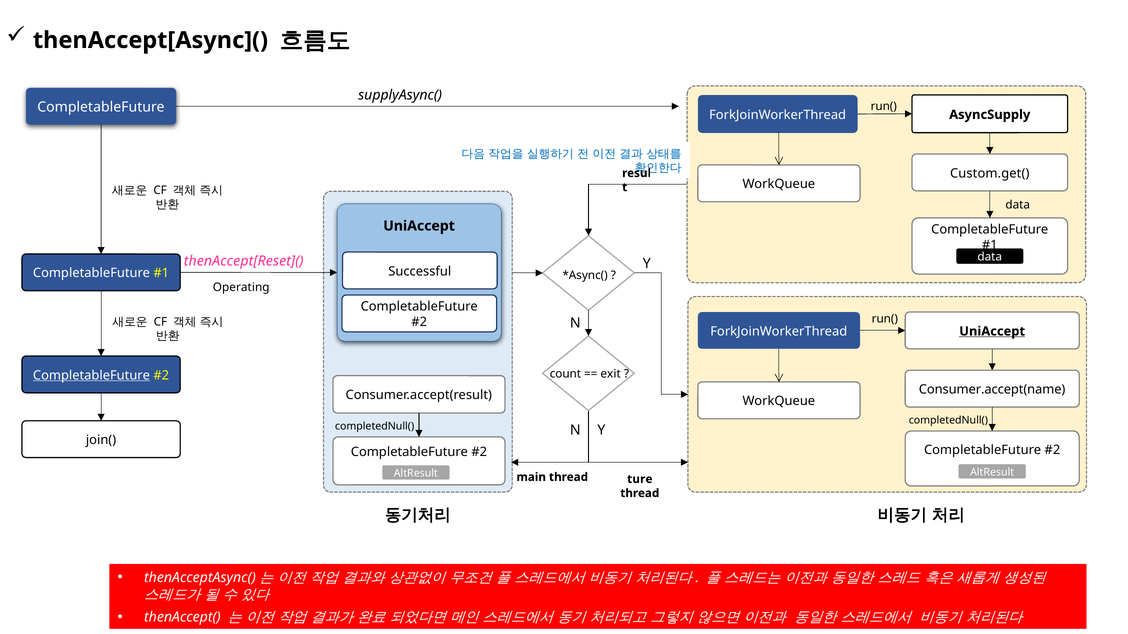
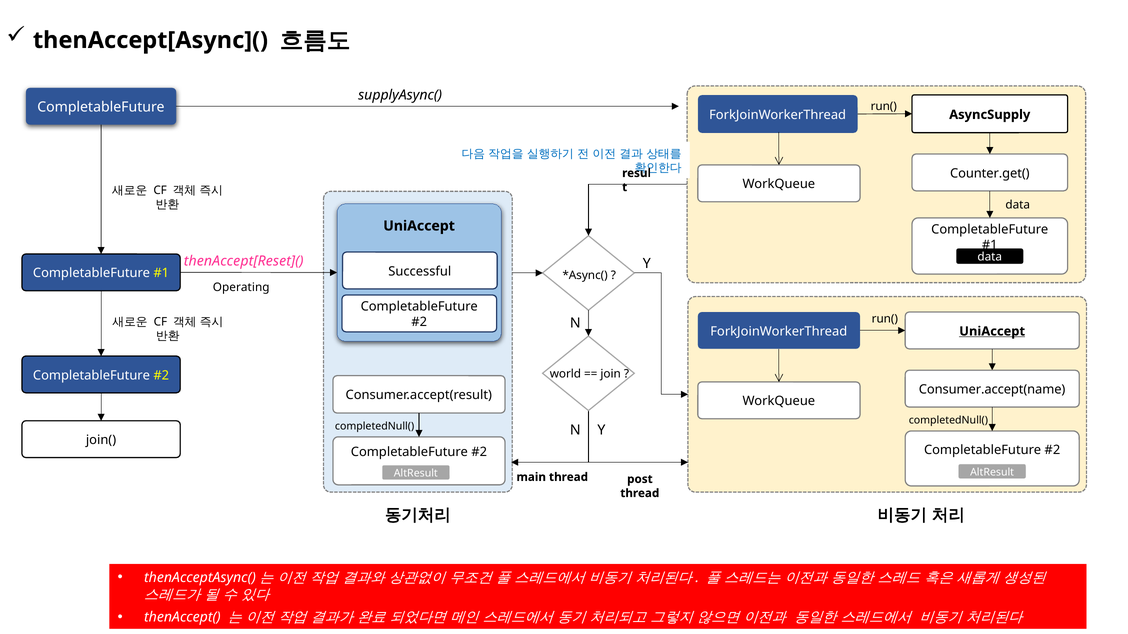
Custom.get(: Custom.get( -> Counter.get(
count: count -> world
exit: exit -> join
CompletableFuture at (91, 376) underline: present -> none
ture: ture -> post
